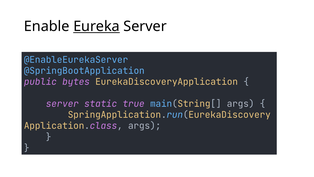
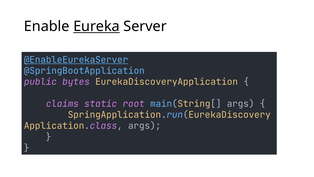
@EnableEurekaServer underline: none -> present
server at (62, 104): server -> claims
true: true -> root
